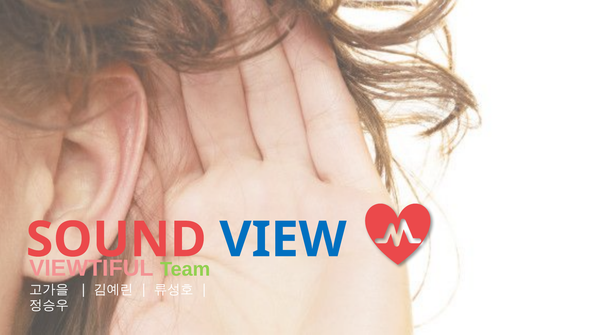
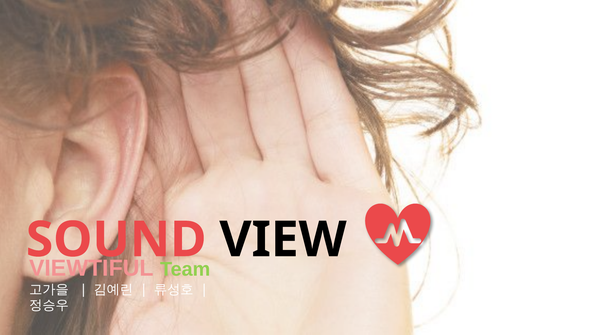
VIEW colour: blue -> black
